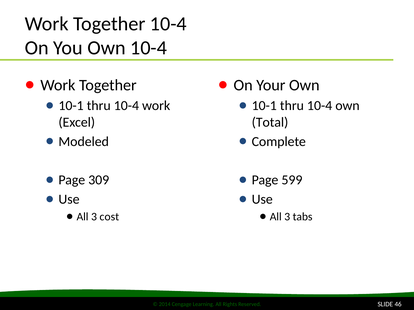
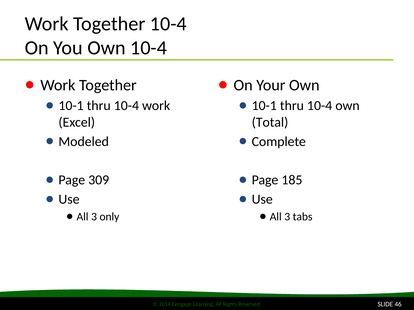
599: 599 -> 185
cost: cost -> only
